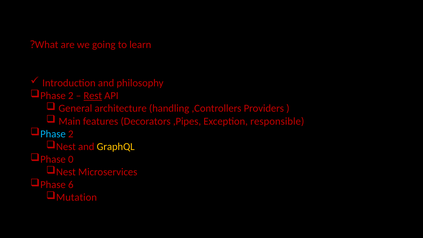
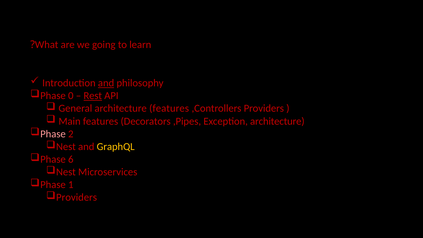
and at (106, 83) underline: none -> present
2 at (71, 96): 2 -> 0
architecture handling: handling -> features
Exception responsible: responsible -> architecture
Phase at (53, 134) colour: light blue -> pink
0: 0 -> 6
6: 6 -> 1
Mutation at (77, 197): Mutation -> Providers
